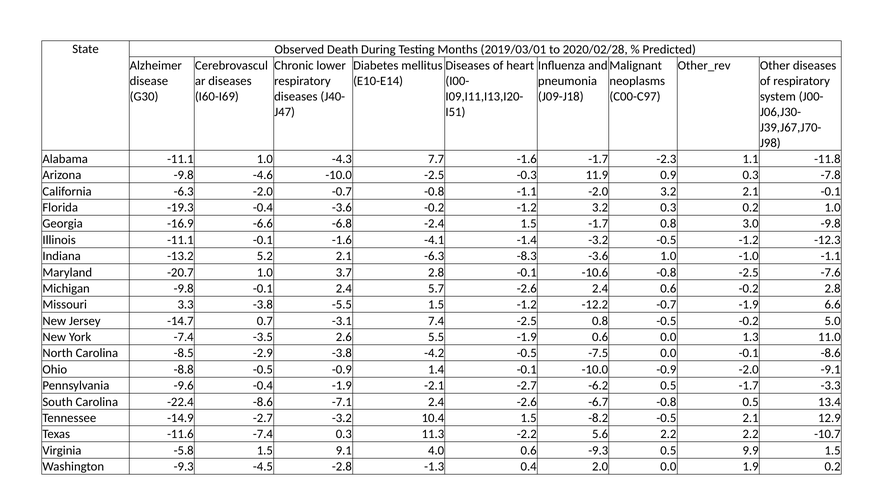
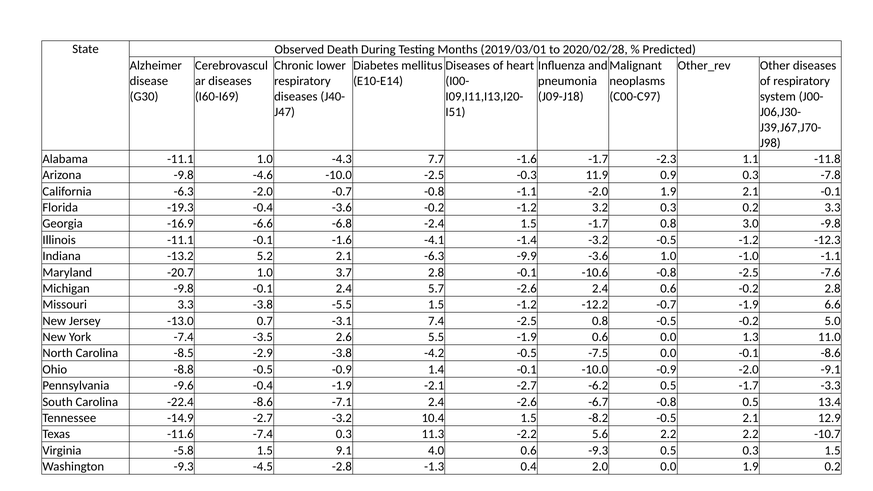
-2.0 3.2: 3.2 -> 1.9
0.2 1.0: 1.0 -> 3.3
-8.3: -8.3 -> -9.9
-14.7: -14.7 -> -13.0
0.5 9.9: 9.9 -> 0.3
